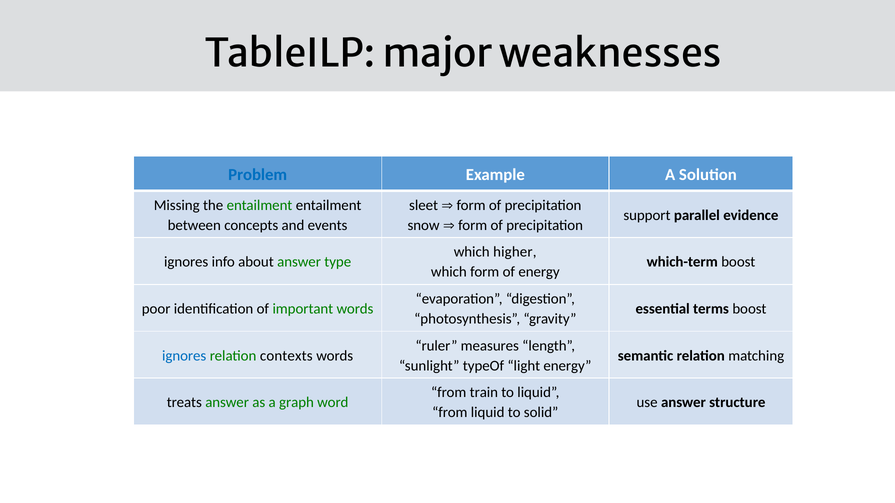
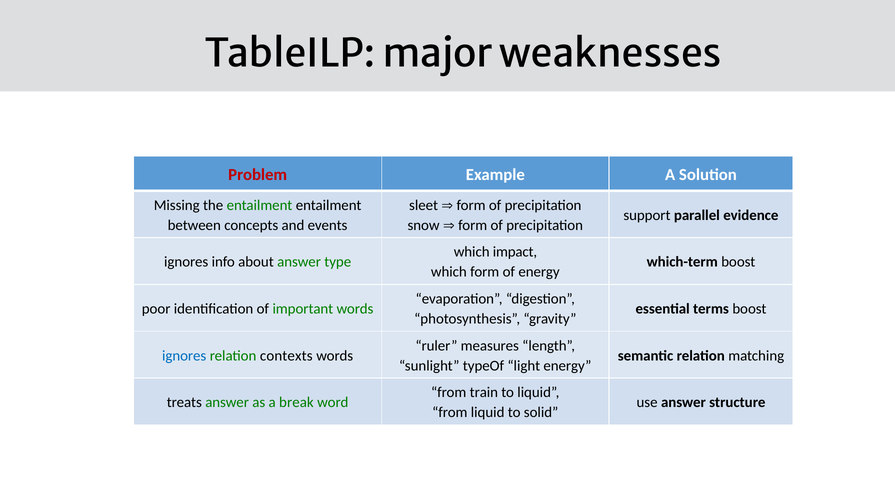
Problem colour: blue -> red
higher: higher -> impact
graph: graph -> break
